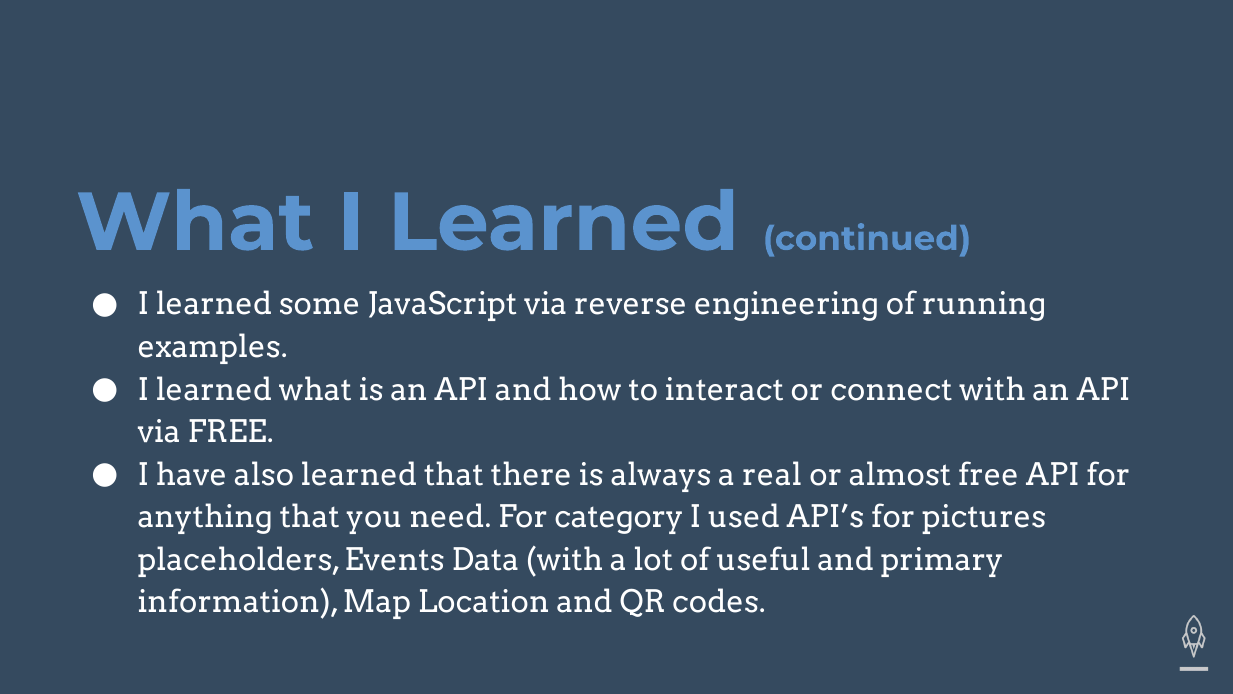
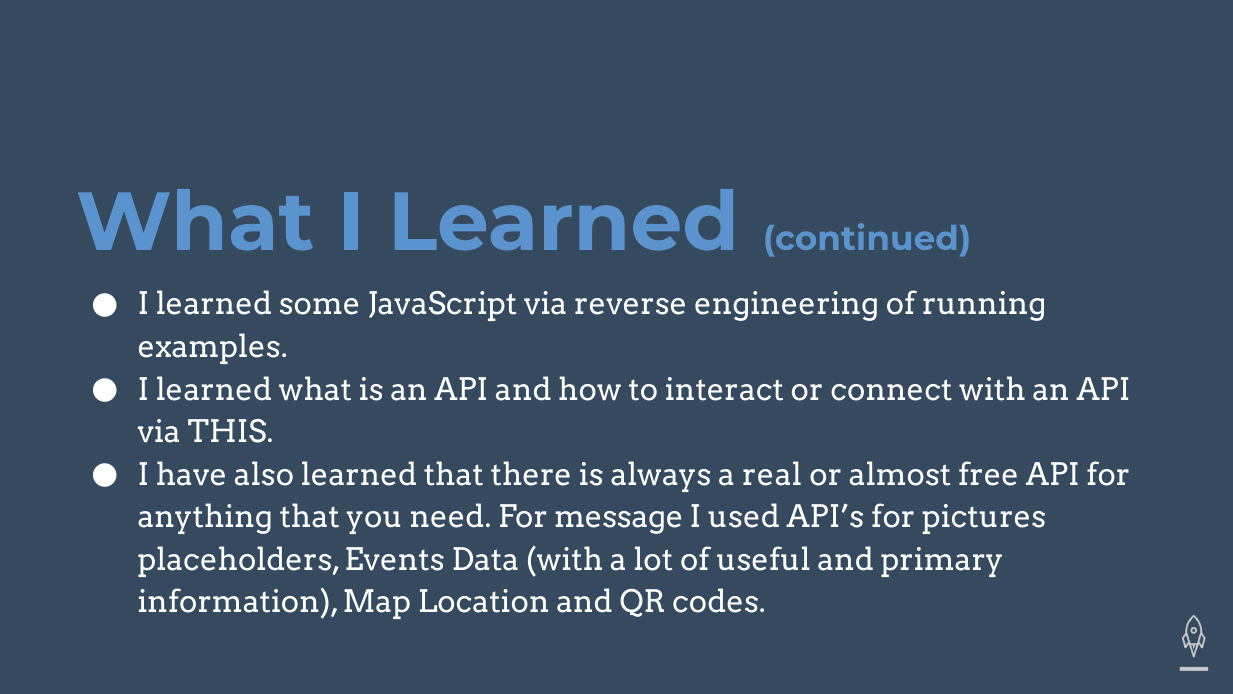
via FREE: FREE -> THIS
category: category -> message
